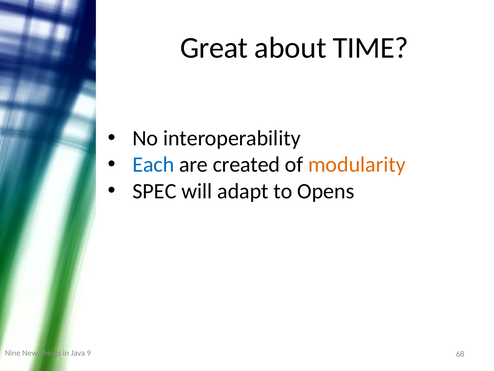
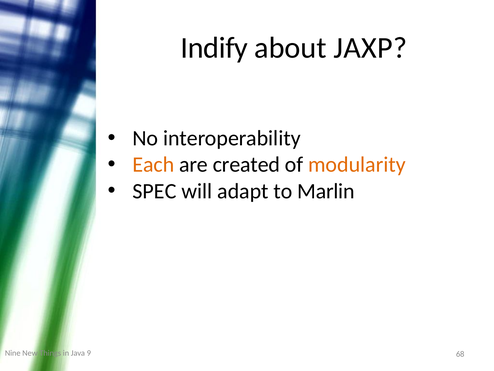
Great: Great -> Indify
TIME: TIME -> JAXP
Each colour: blue -> orange
Opens: Opens -> Marlin
